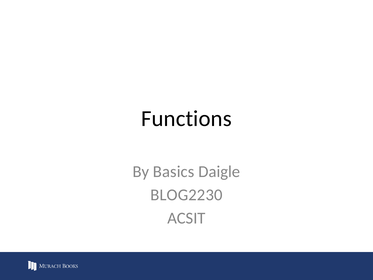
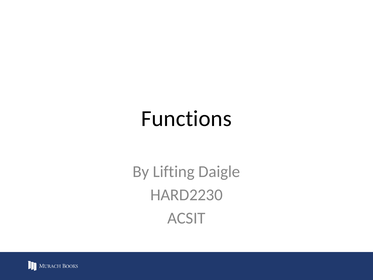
Basics: Basics -> Lifting
BLOG2230: BLOG2230 -> HARD2230
